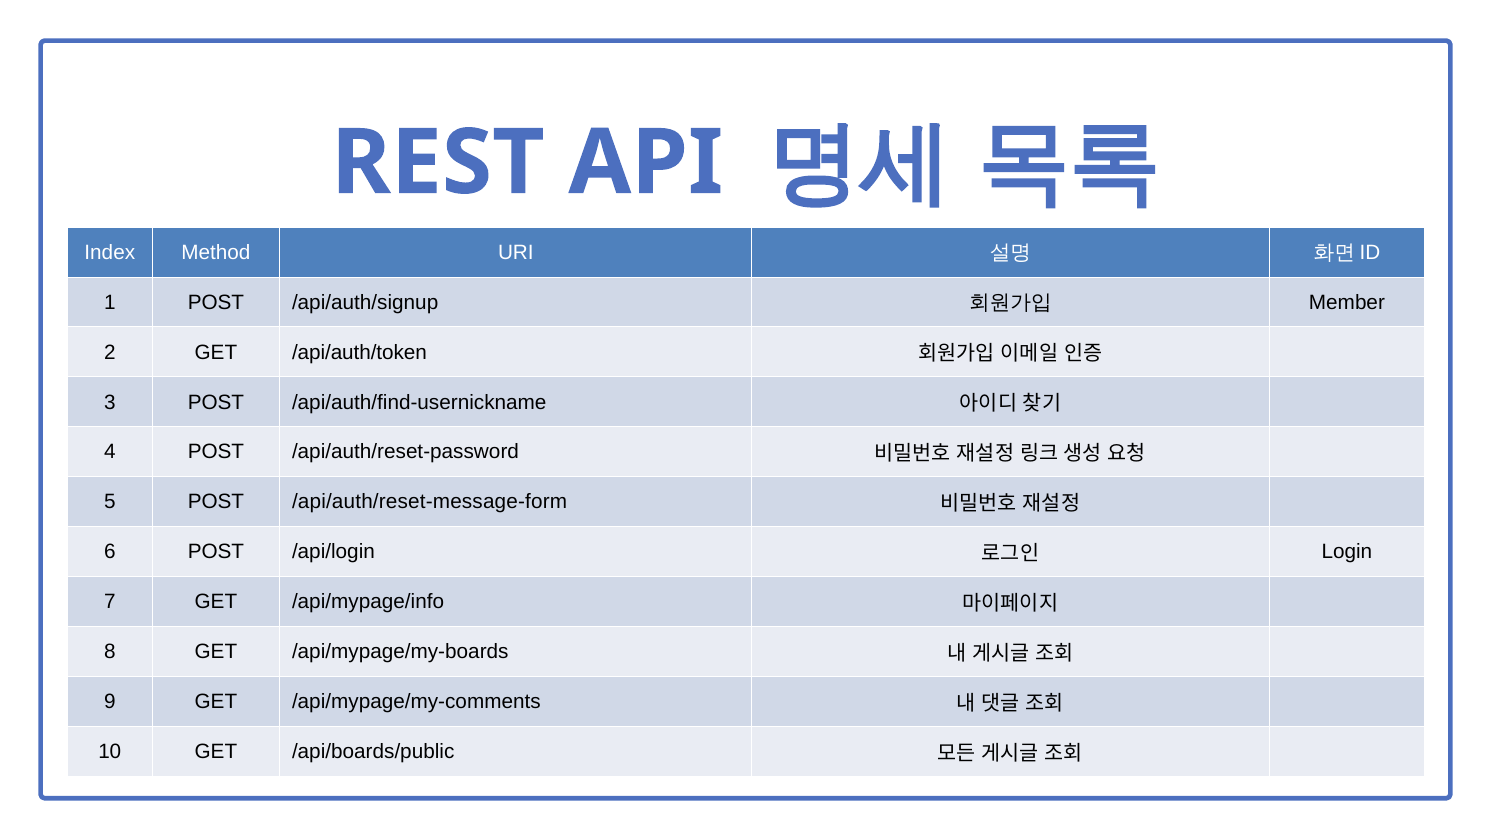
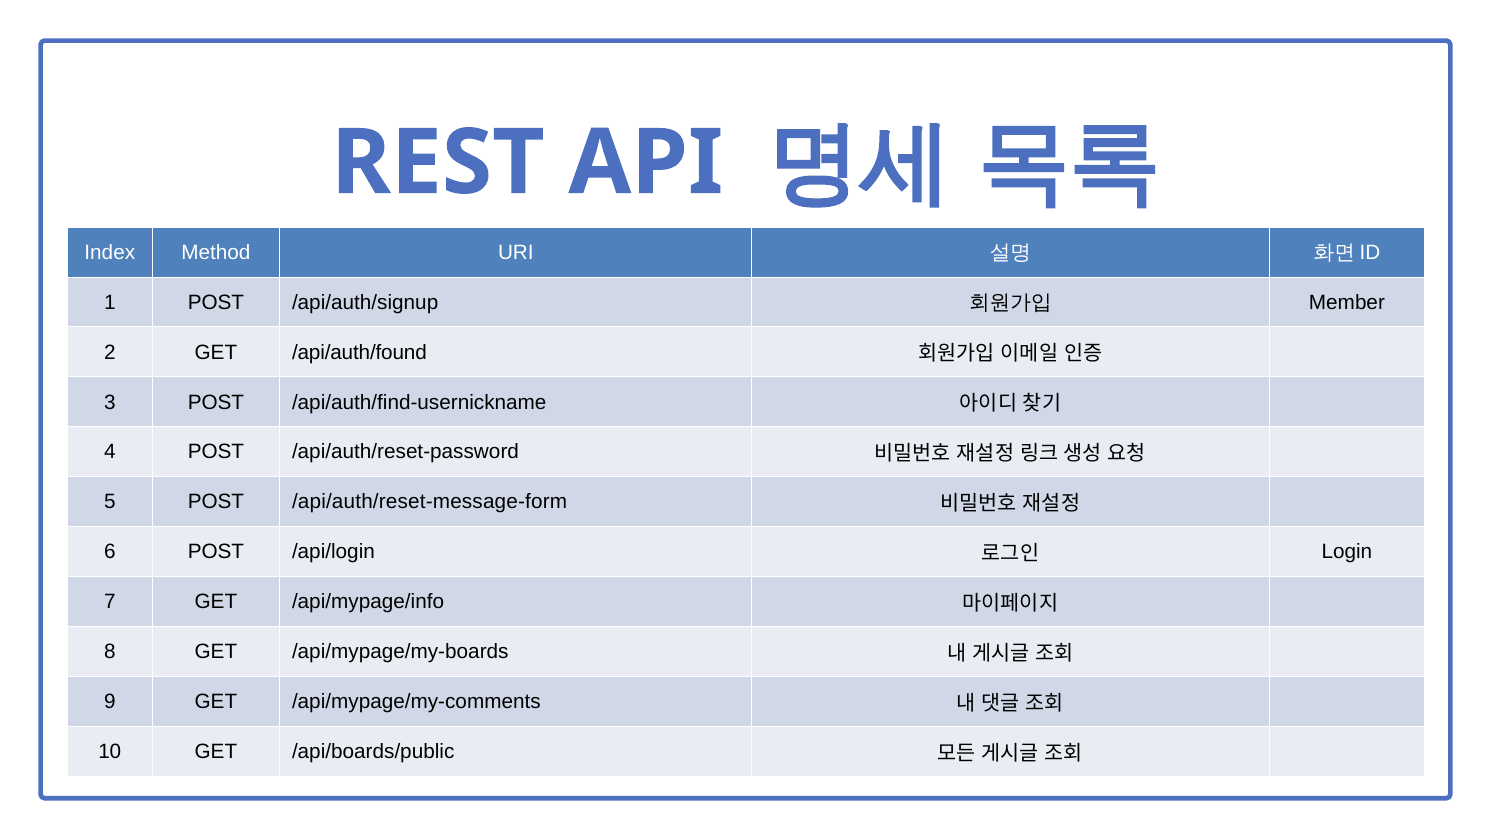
/api/auth/token: /api/auth/token -> /api/auth/found
